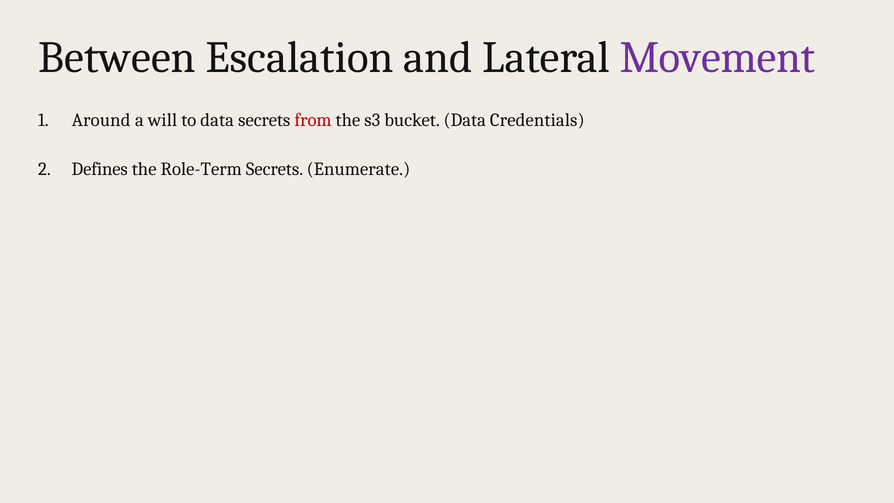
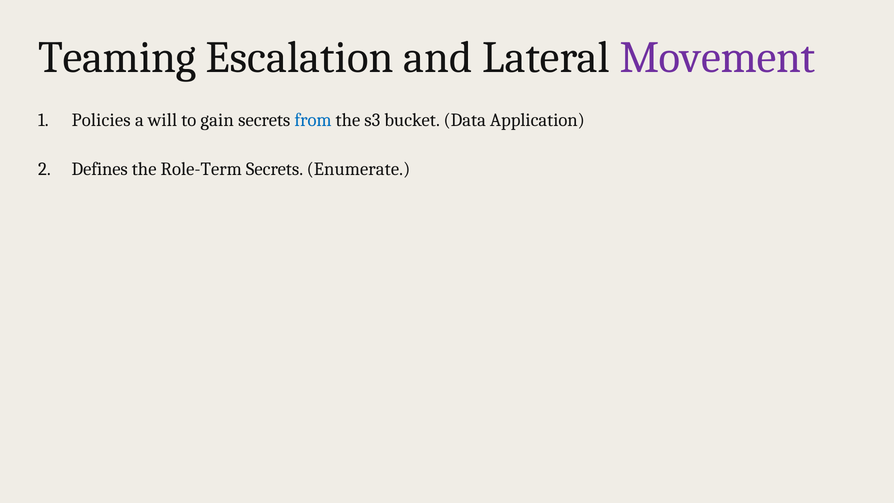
Between: Between -> Teaming
Around: Around -> Policies
to data: data -> gain
from colour: red -> blue
Credentials: Credentials -> Application
